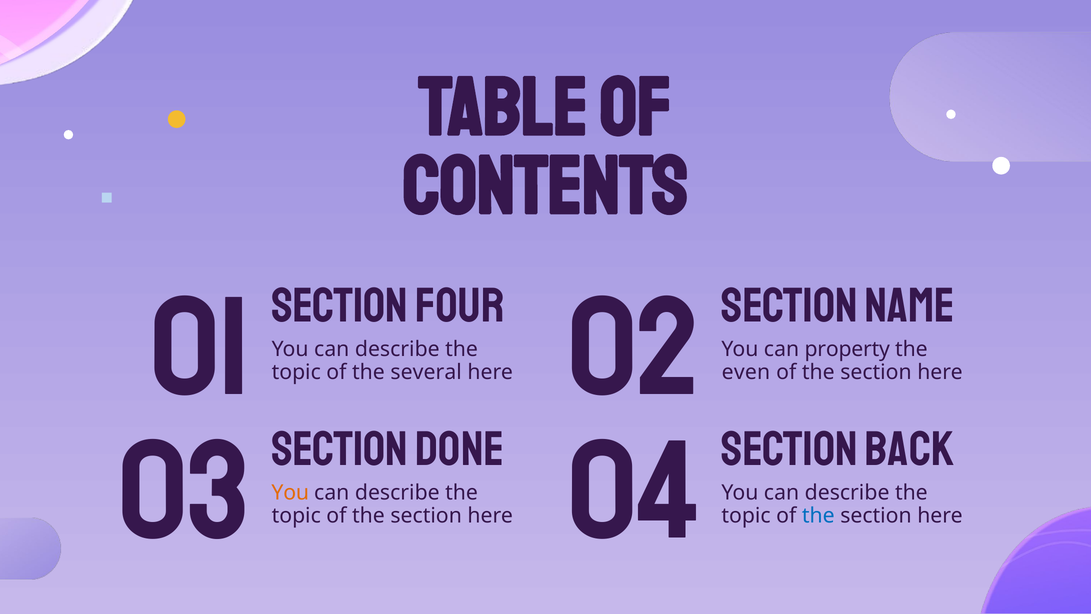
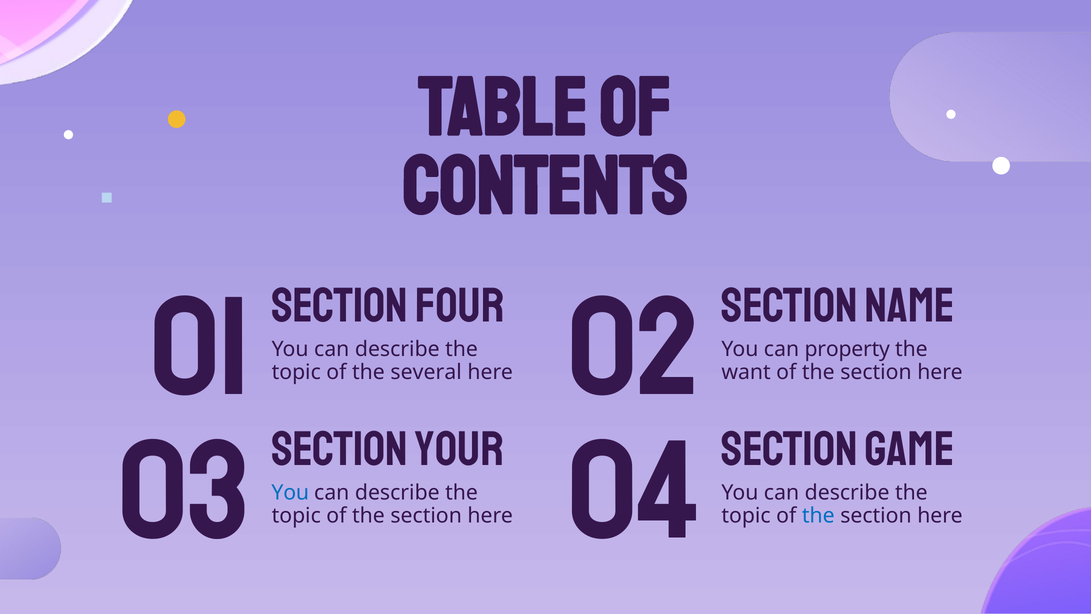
even: even -> want
DONE: DONE -> YOUR
BACK: BACK -> GAME
You at (290, 492) colour: orange -> blue
